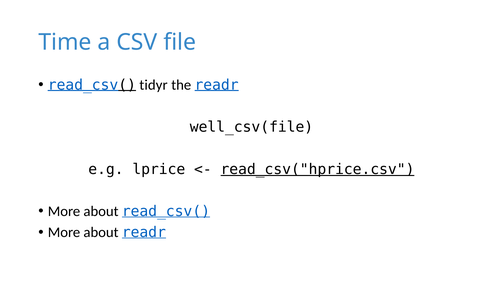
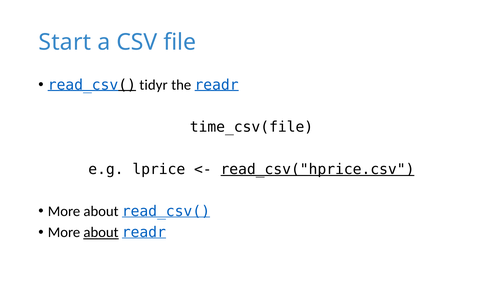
Time: Time -> Start
well_csv(file: well_csv(file -> time_csv(file
about at (101, 232) underline: none -> present
